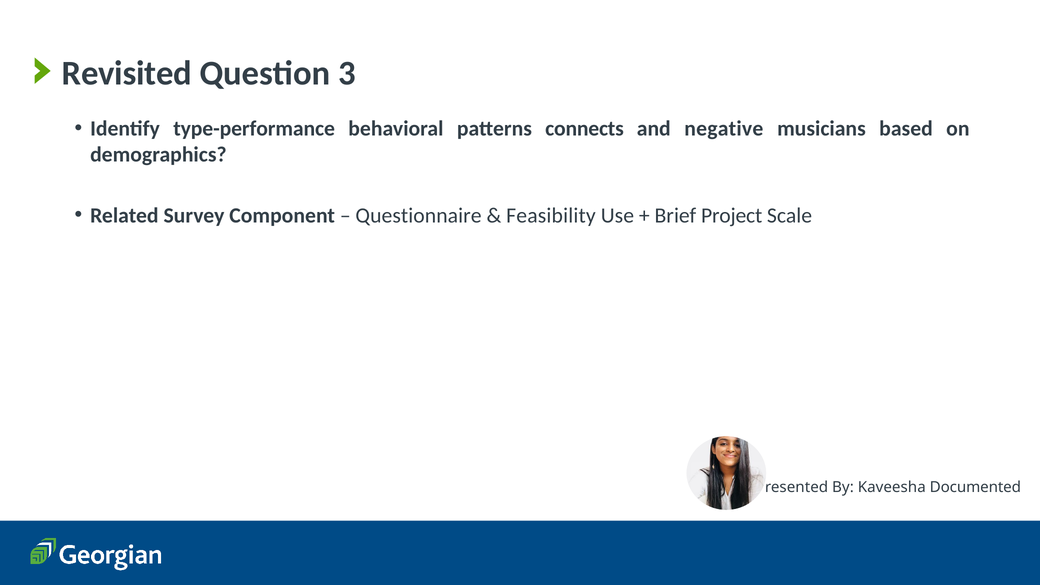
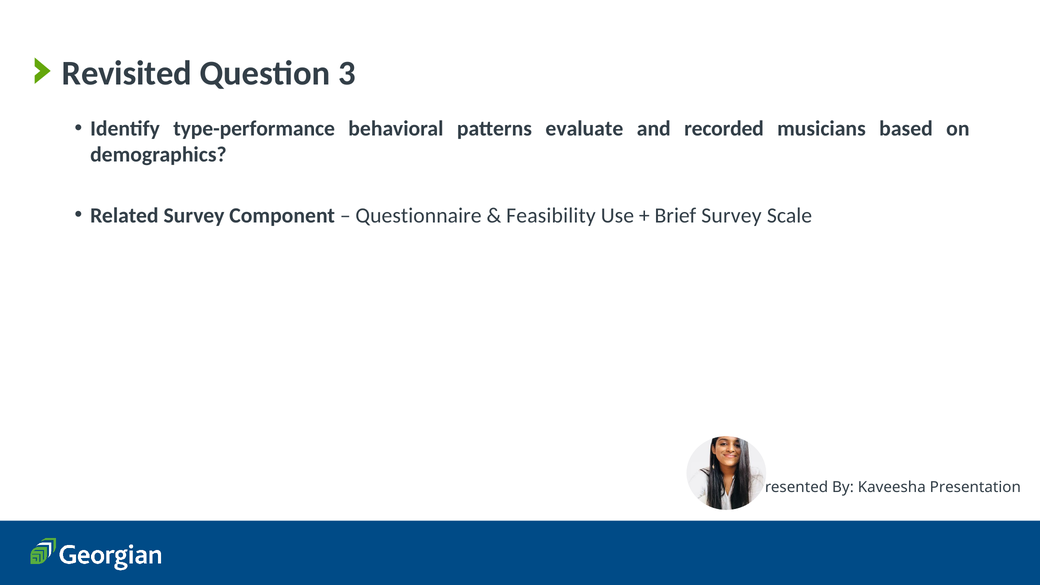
connects: connects -> evaluate
negative: negative -> recorded
Brief Project: Project -> Survey
Documented: Documented -> Presentation
